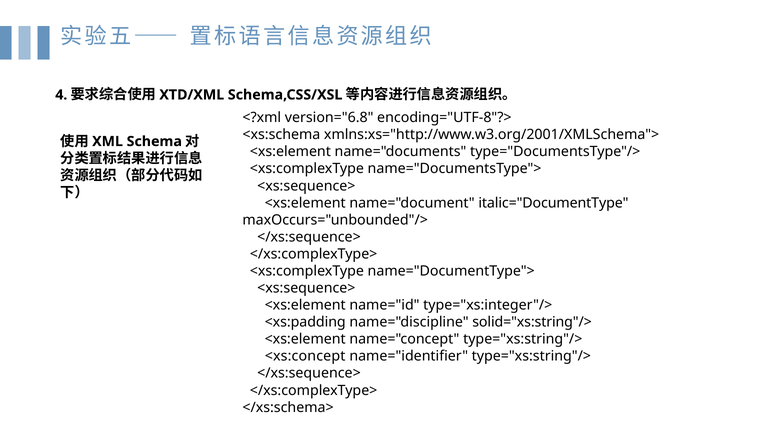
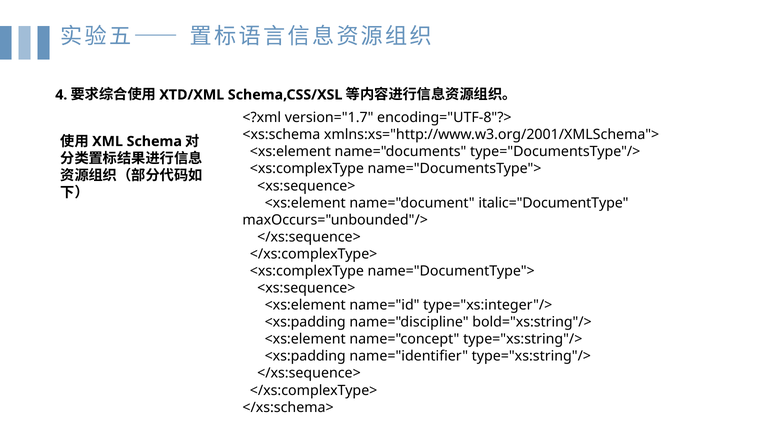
version="6.8: version="6.8 -> version="1.7
solid="xs:string"/>: solid="xs:string"/> -> bold="xs:string"/>
<xs:concept at (305, 357): <xs:concept -> <xs:padding
